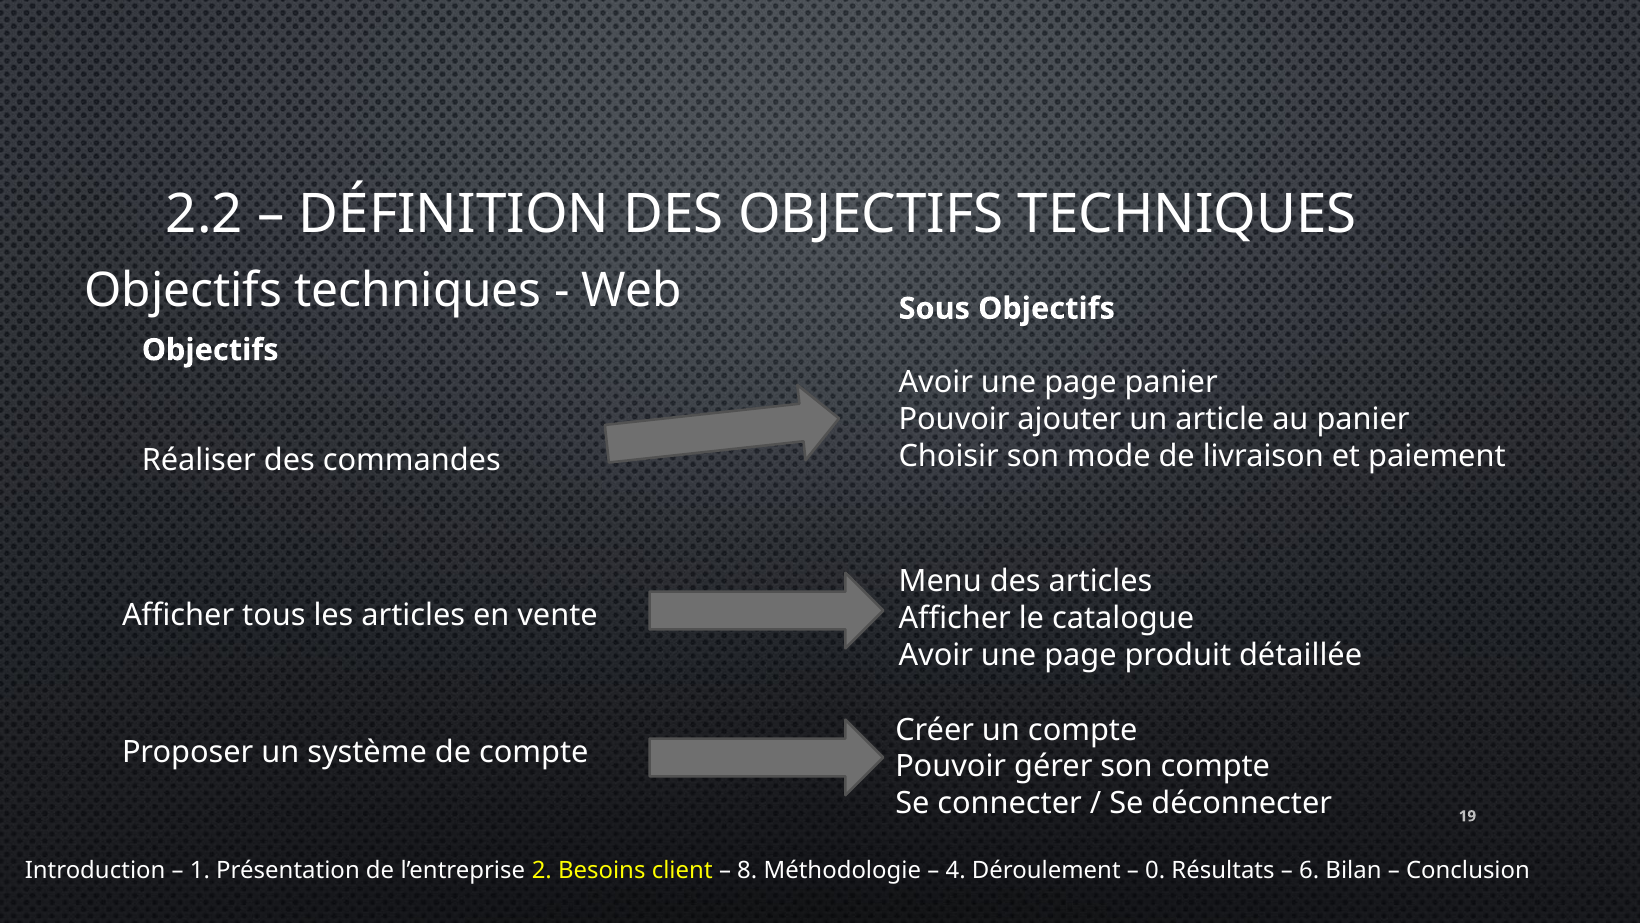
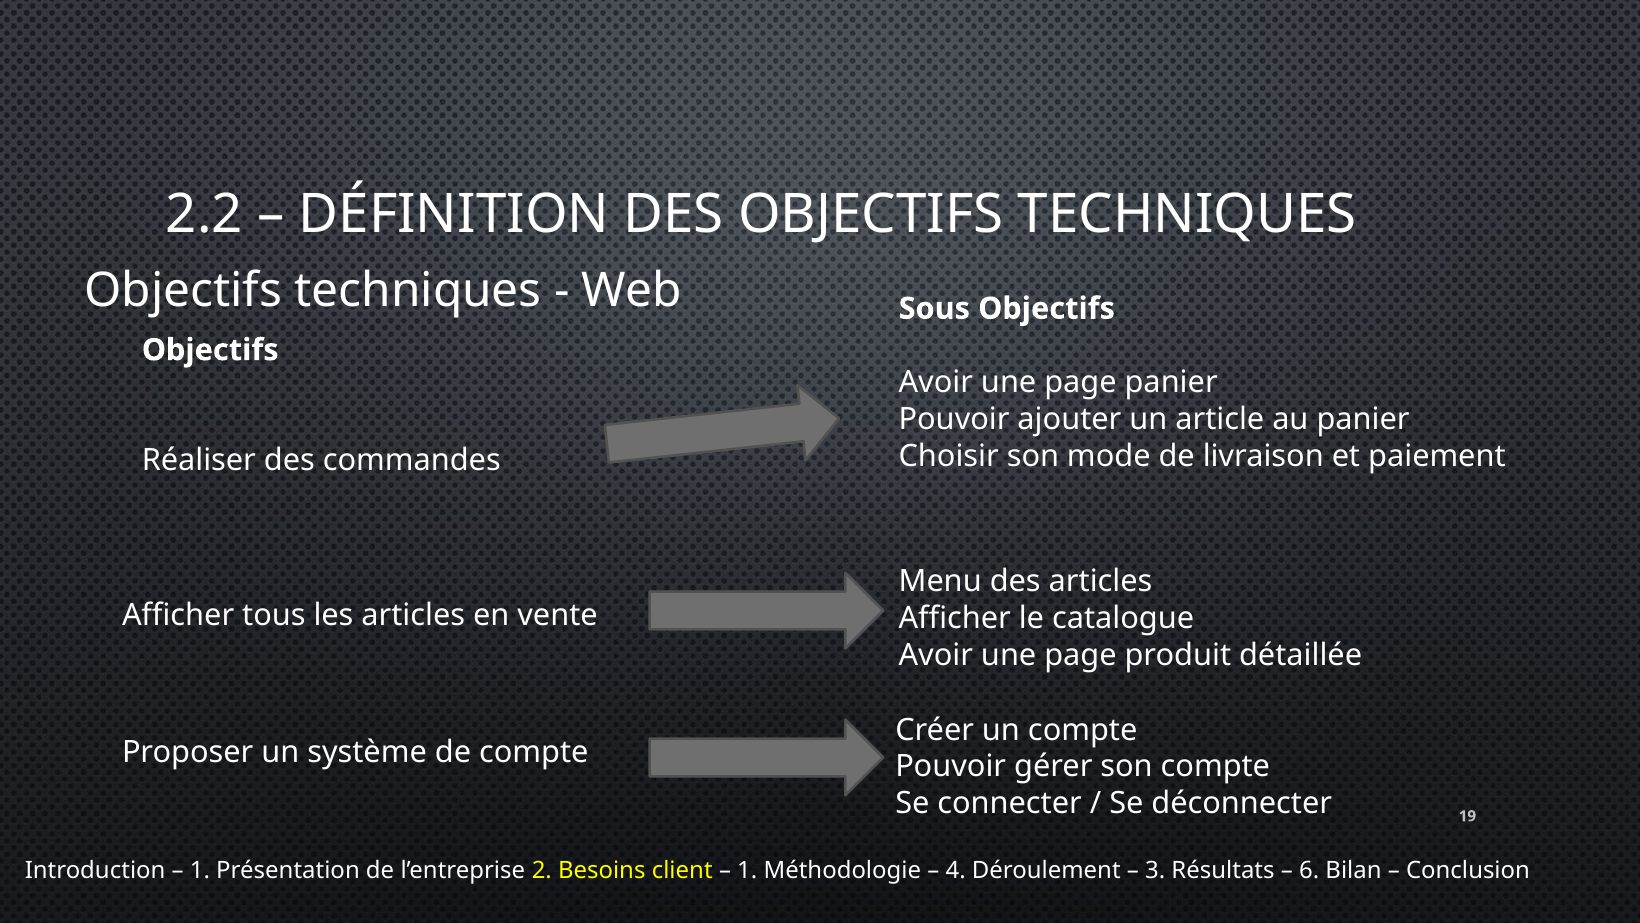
8 at (747, 870): 8 -> 1
0: 0 -> 3
